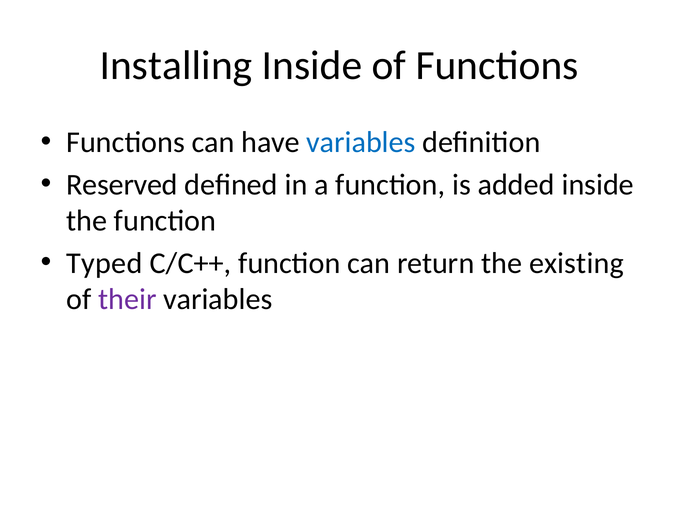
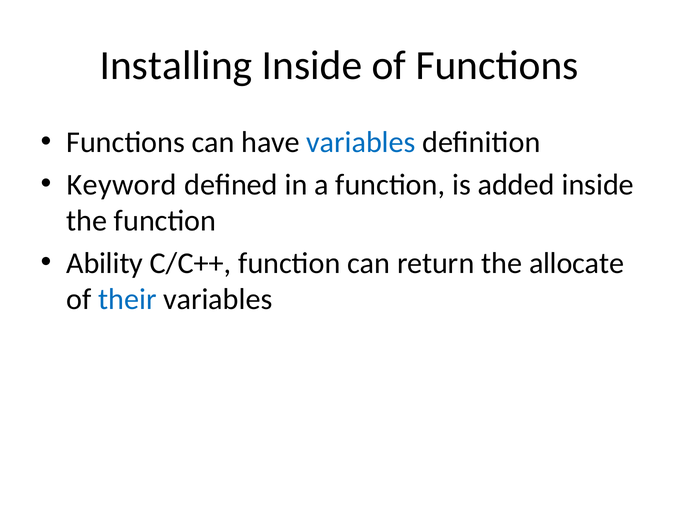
Reserved: Reserved -> Keyword
Typed: Typed -> Ability
existing: existing -> allocate
their colour: purple -> blue
